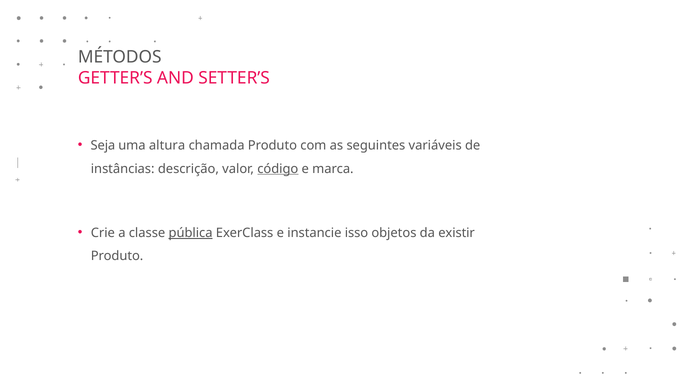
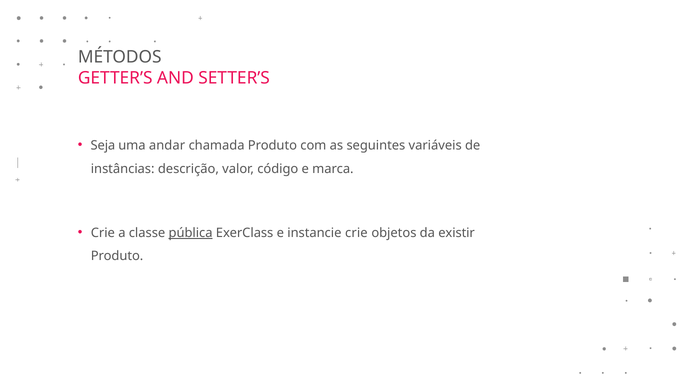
altura: altura -> andar
código underline: present -> none
instancie isso: isso -> crie
